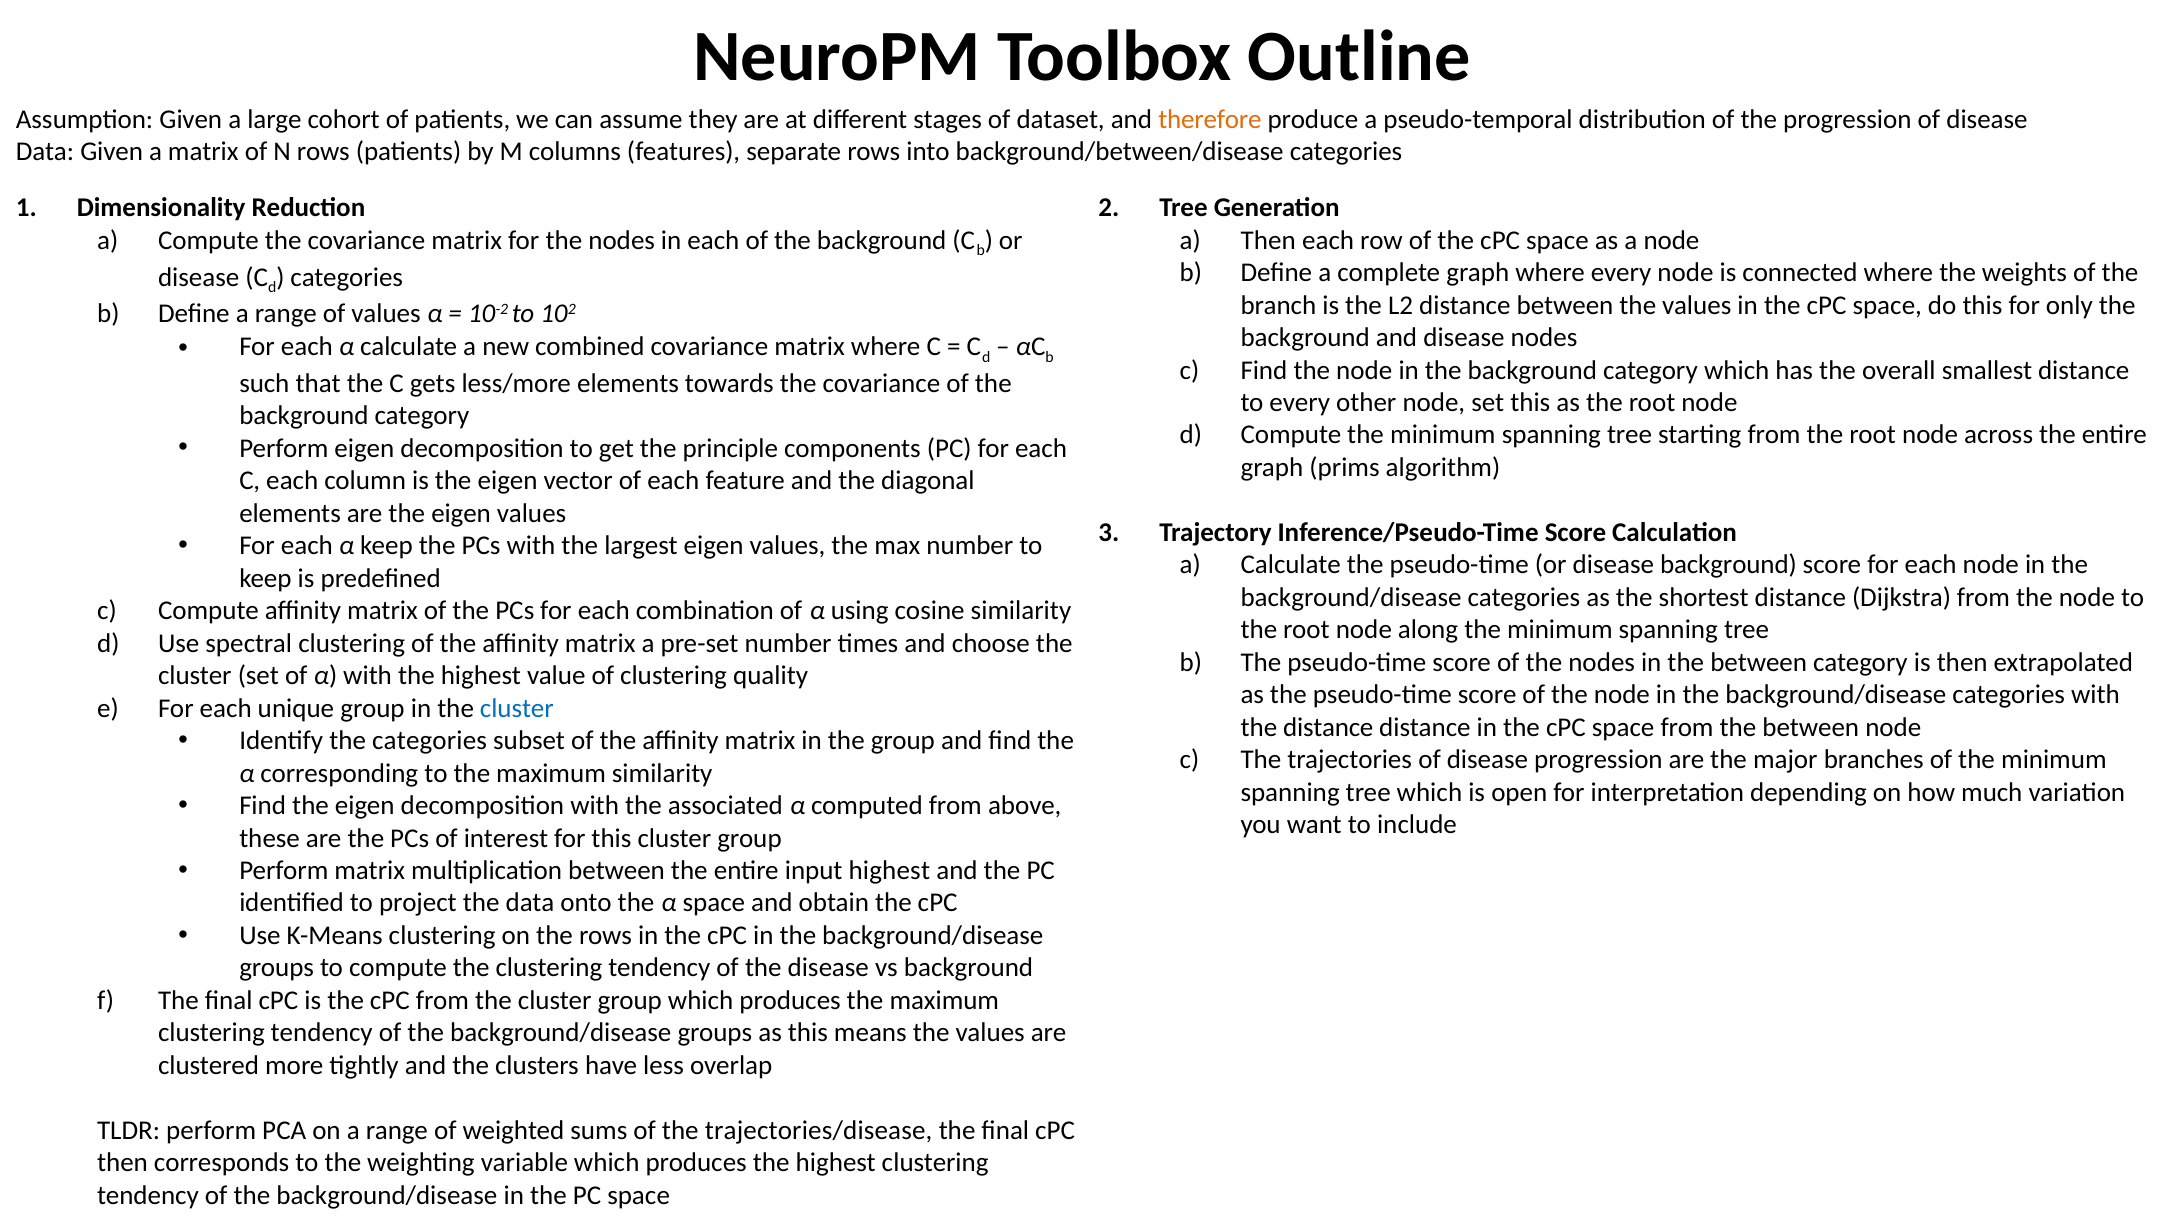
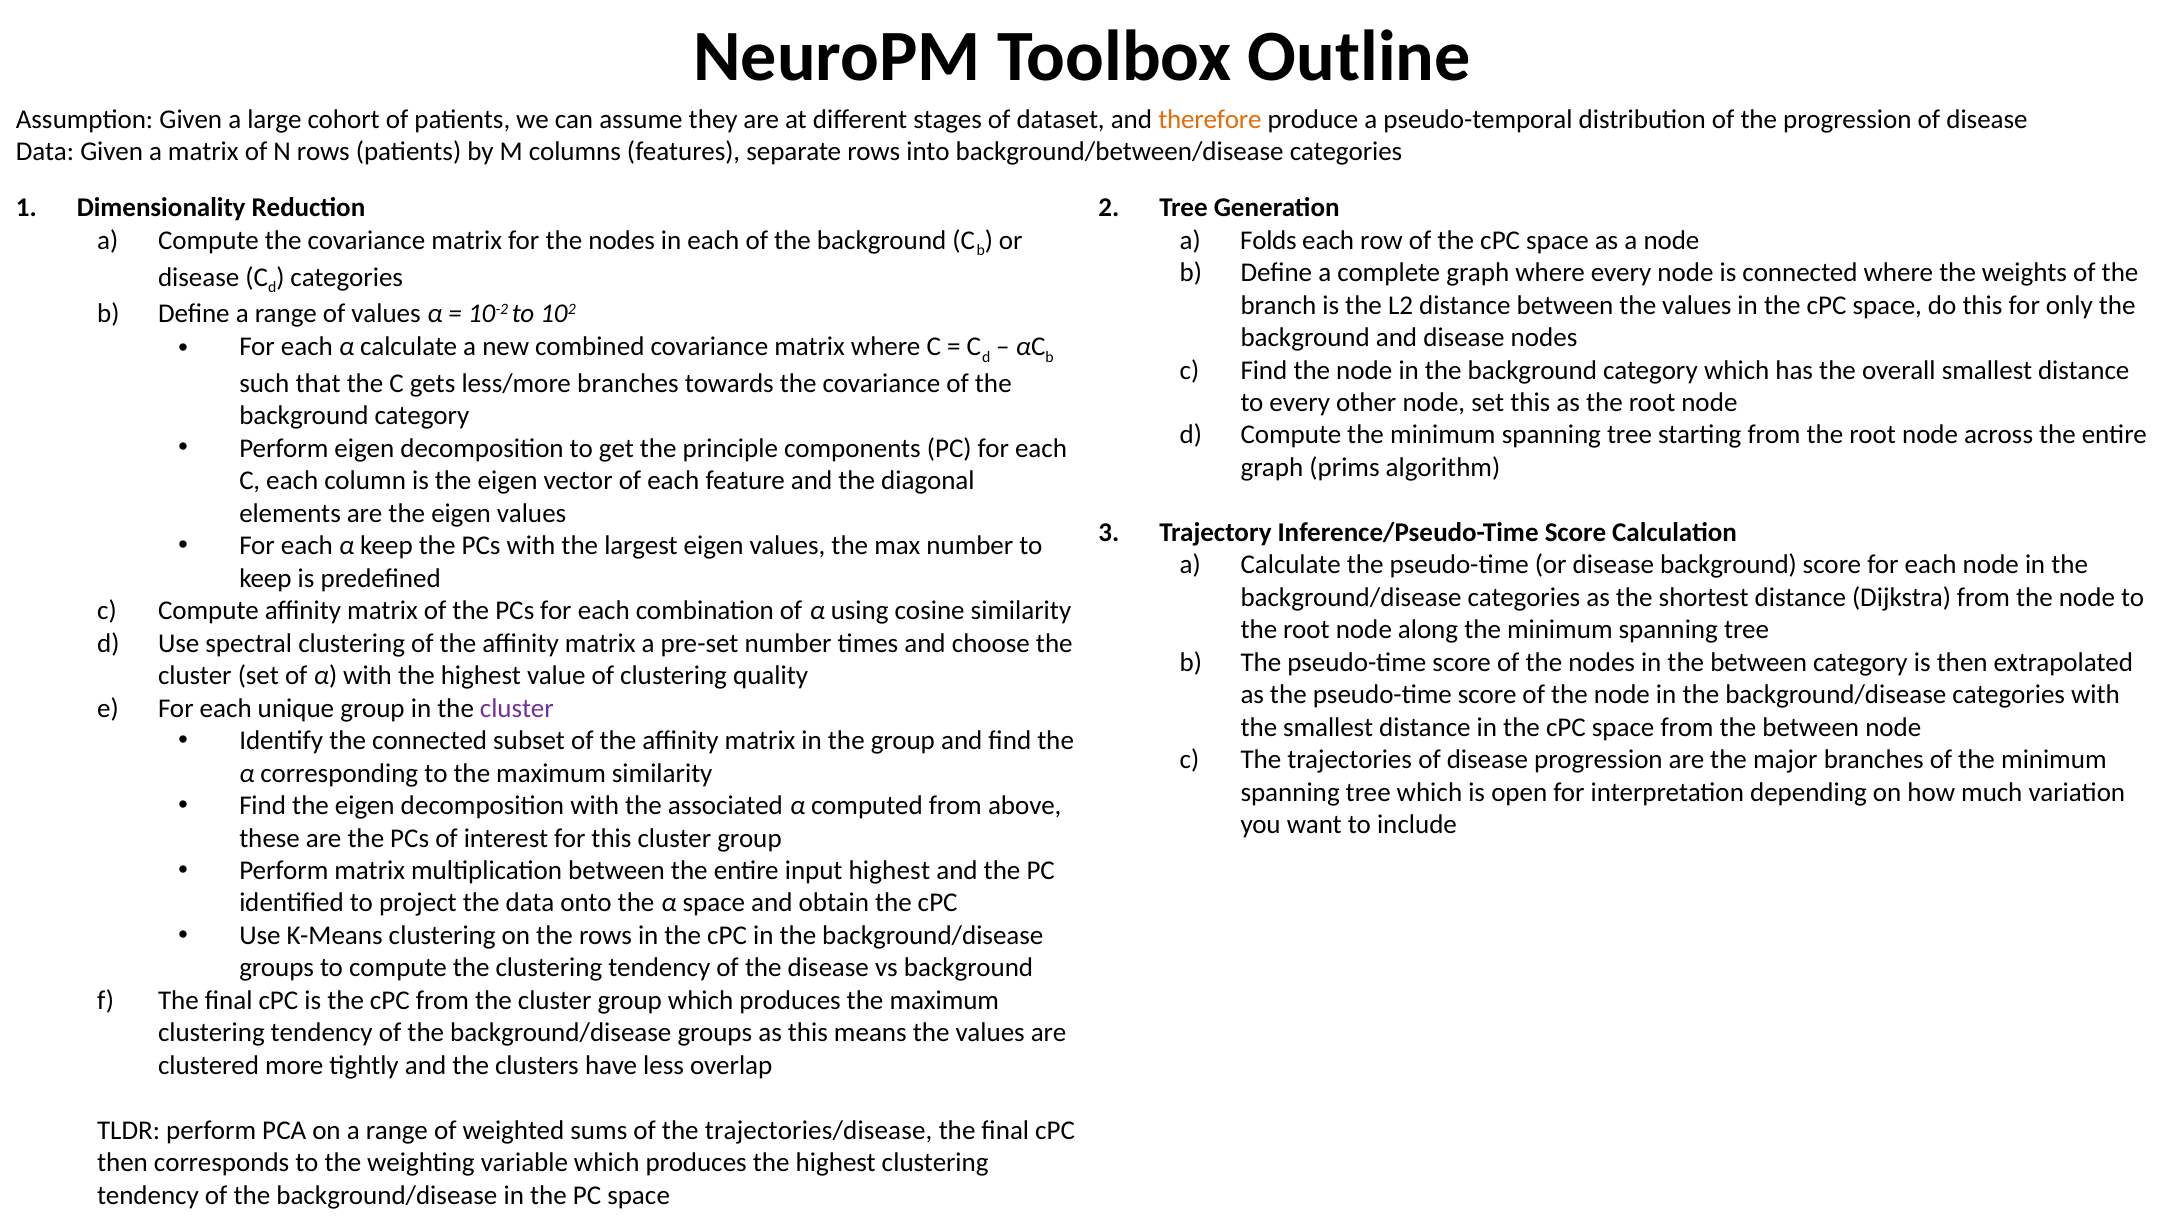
a Then: Then -> Folds
less/more elements: elements -> branches
cluster at (517, 708) colour: blue -> purple
the distance: distance -> smallest
the categories: categories -> connected
